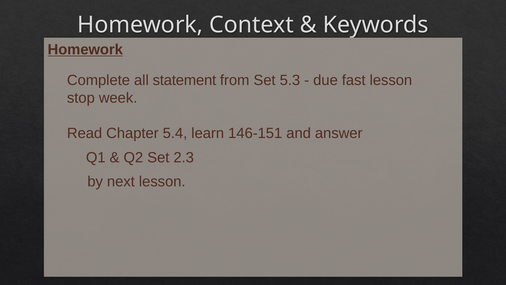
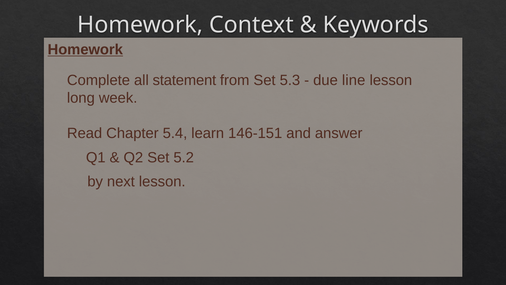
fast: fast -> line
stop: stop -> long
2.3: 2.3 -> 5.2
